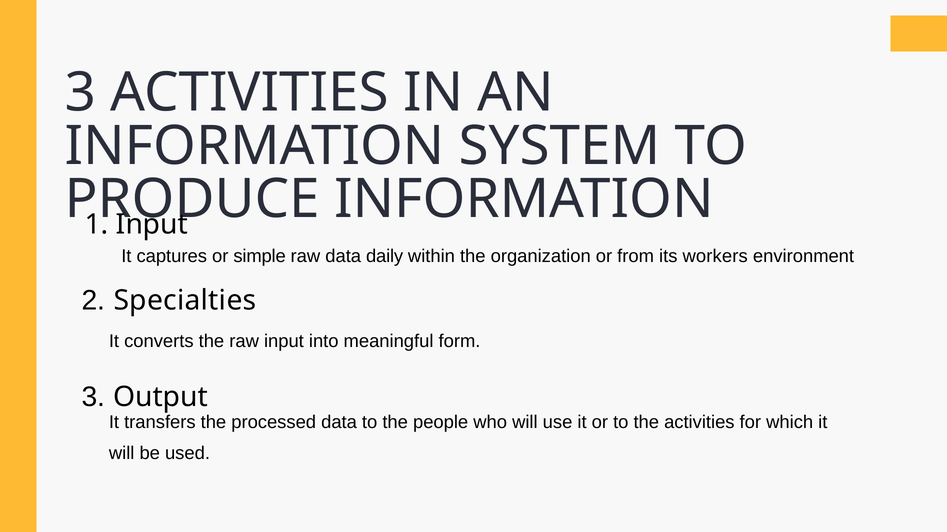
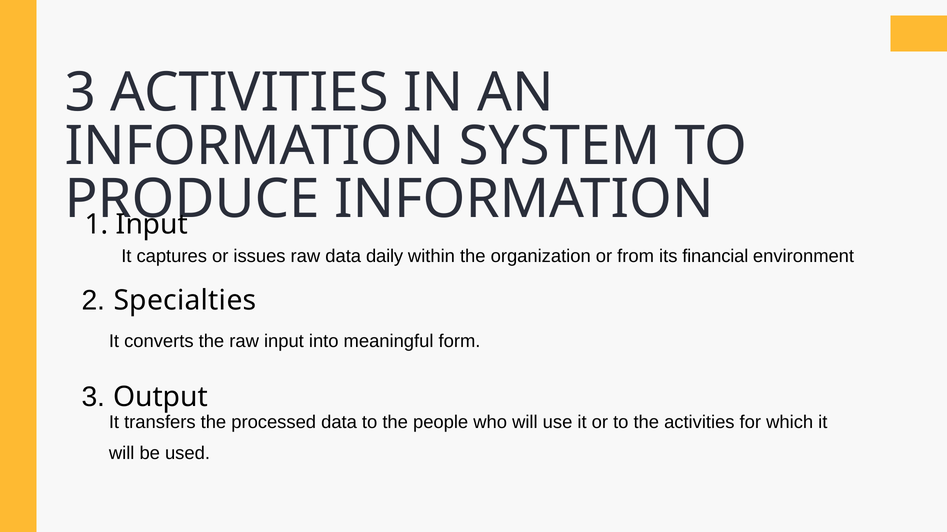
simple: simple -> issues
workers: workers -> financial
